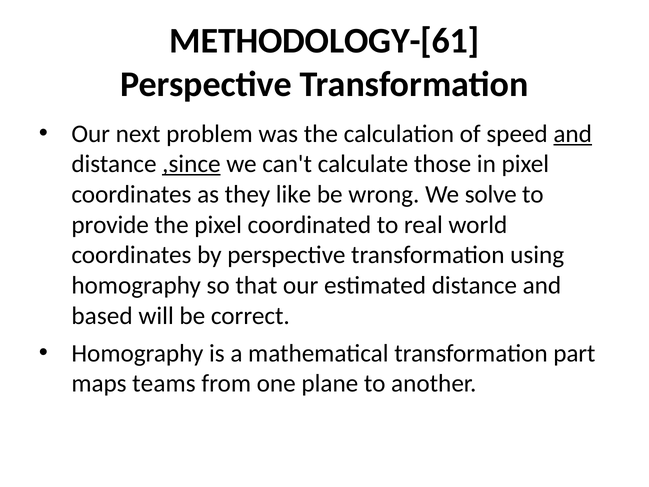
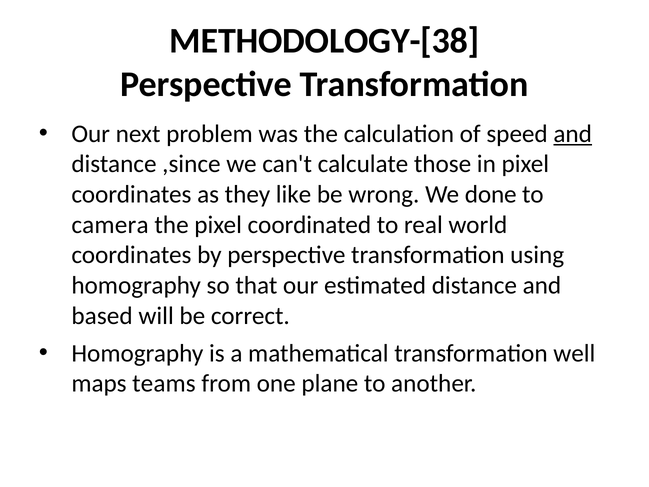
METHODOLOGY-[61: METHODOLOGY-[61 -> METHODOLOGY-[38
,since underline: present -> none
solve: solve -> done
provide: provide -> camera
part: part -> well
